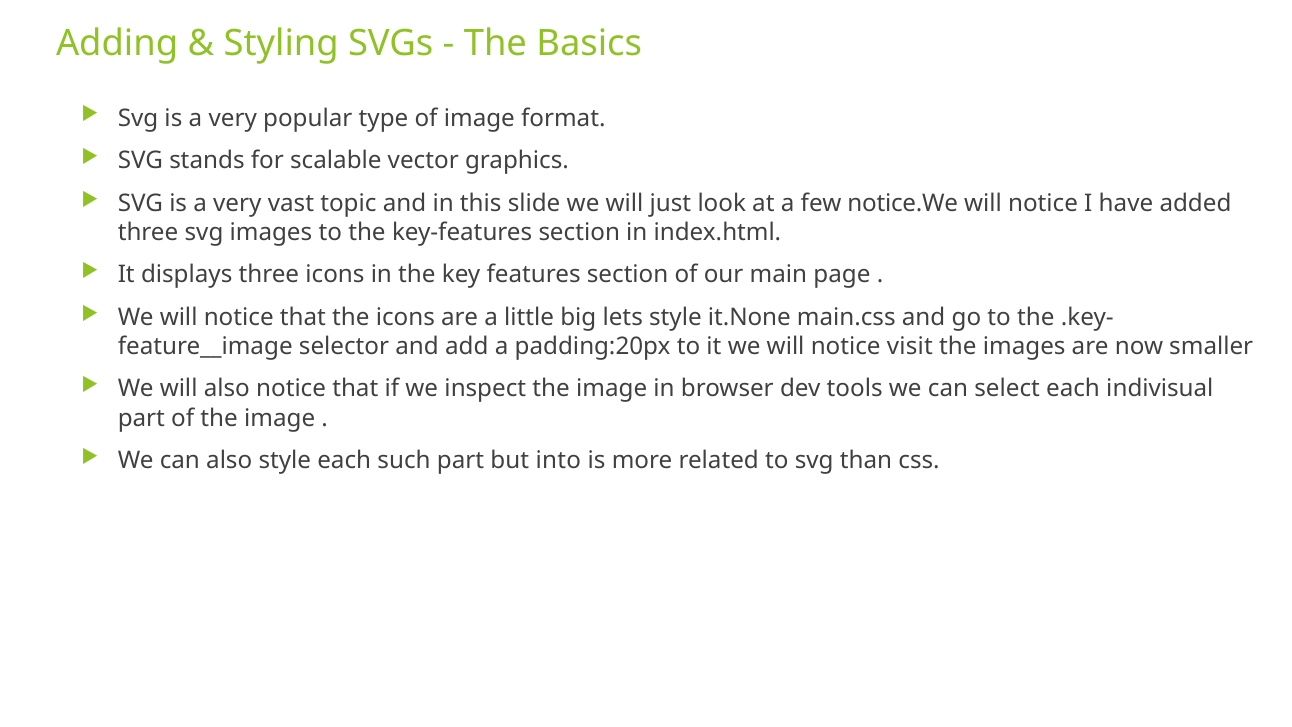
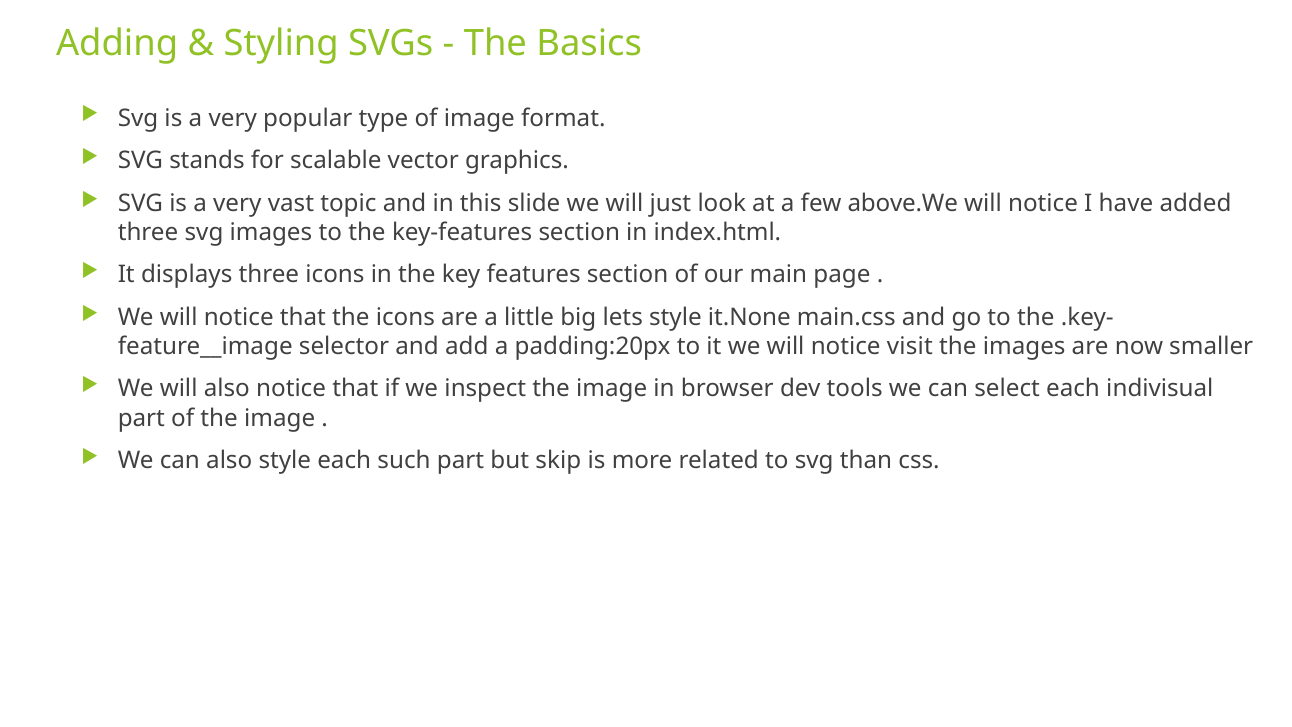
notice.We: notice.We -> above.We
into: into -> skip
